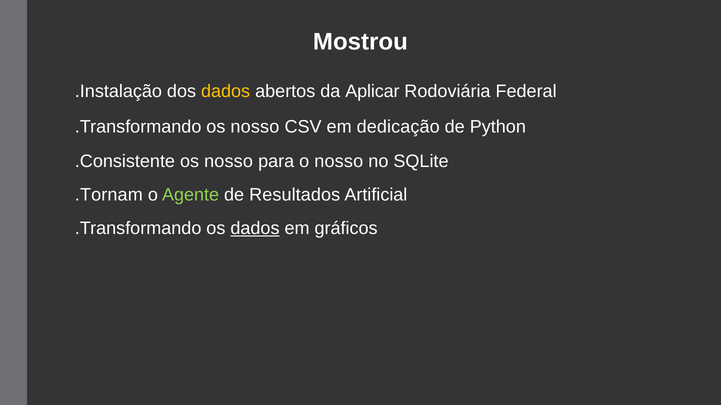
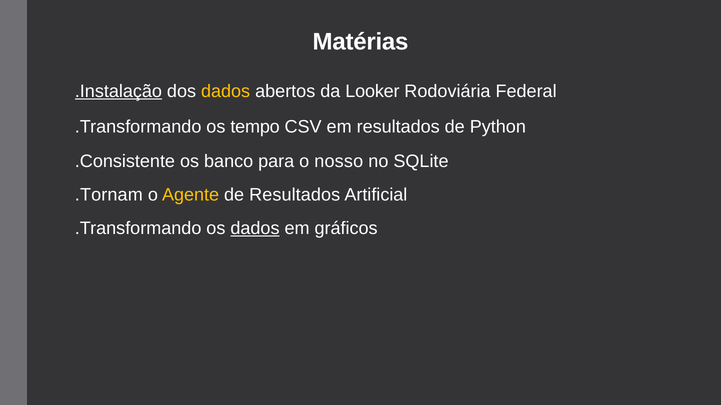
Mostrou: Mostrou -> Matérias
.Instalação underline: none -> present
Aplicar: Aplicar -> Looker
.Transformando os nosso: nosso -> tempo
em dedicação: dedicação -> resultados
nosso at (229, 162): nosso -> banco
Agente colour: light green -> yellow
